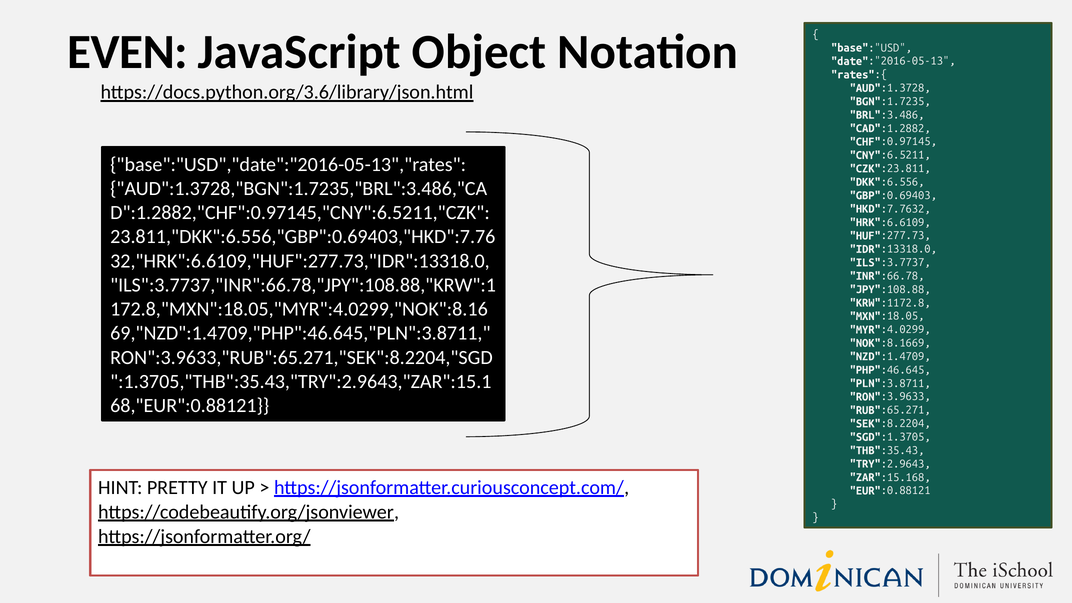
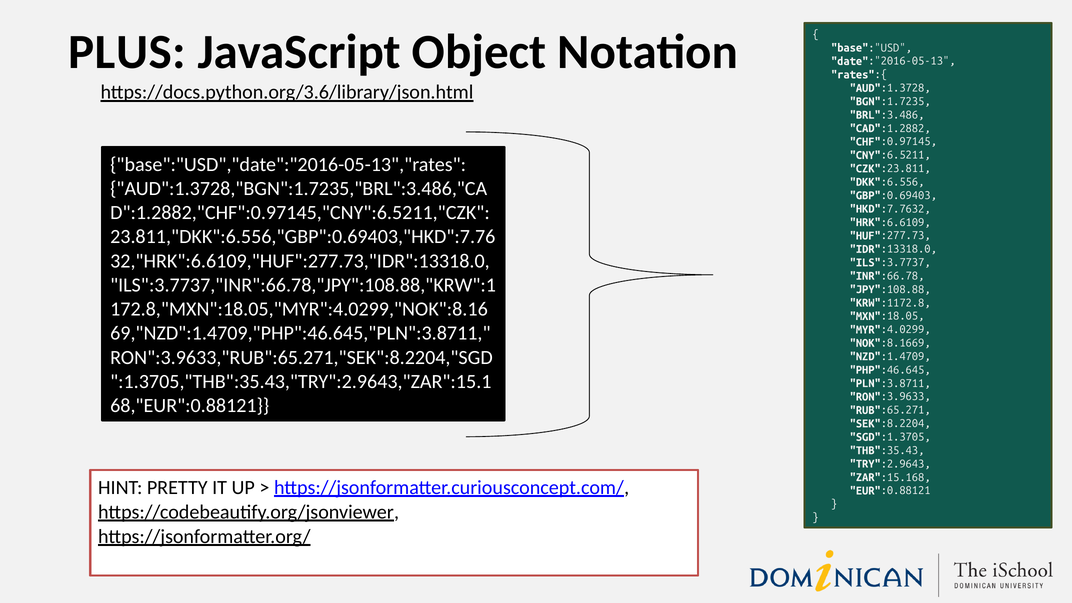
EVEN: EVEN -> PLUS
